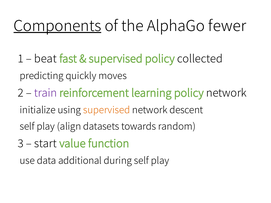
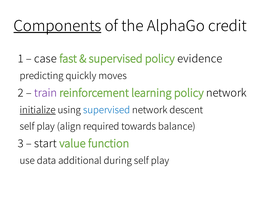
fewer: fewer -> credit
beat: beat -> case
collected: collected -> evidence
initialize underline: none -> present
supervised at (107, 110) colour: orange -> blue
datasets: datasets -> required
random: random -> balance
